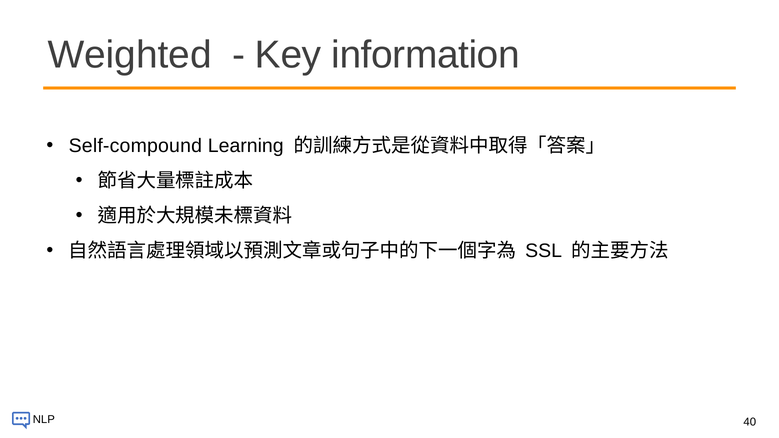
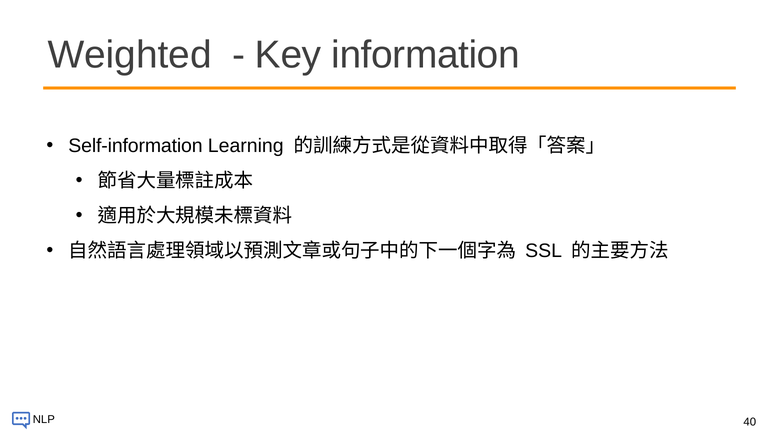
Self-compound: Self-compound -> Self-information
